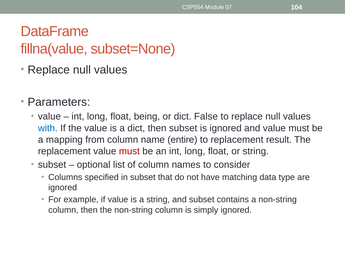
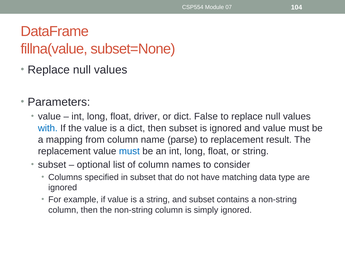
being: being -> driver
entire: entire -> parse
must at (129, 151) colour: red -> blue
